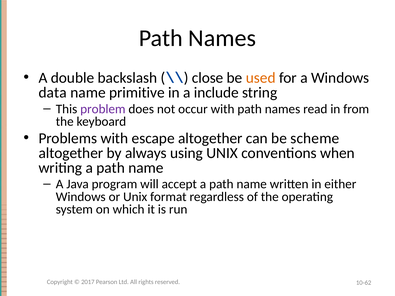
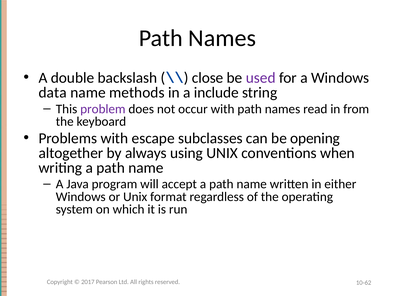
used colour: orange -> purple
primitive: primitive -> methods
escape altogether: altogether -> subclasses
scheme: scheme -> opening
